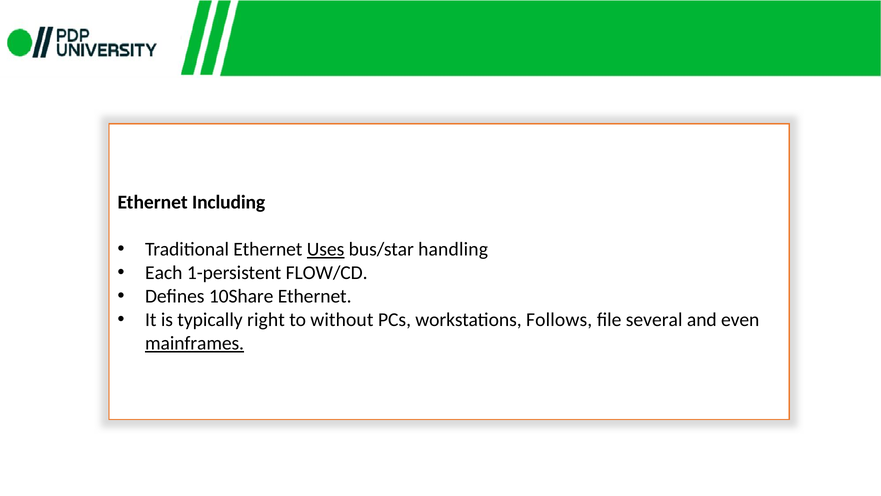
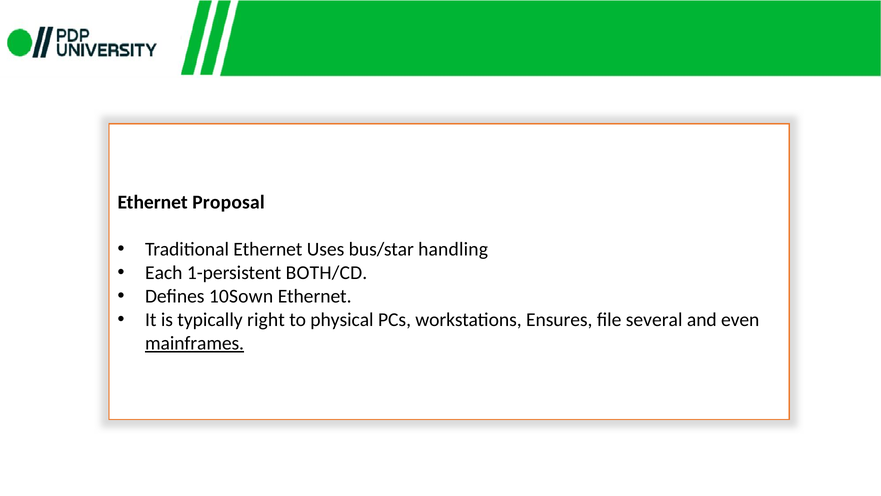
Including: Including -> Proposal
Uses underline: present -> none
FLOW/CD: FLOW/CD -> BOTH/CD
10Share: 10Share -> 10Sown
without: without -> physical
Follows: Follows -> Ensures
